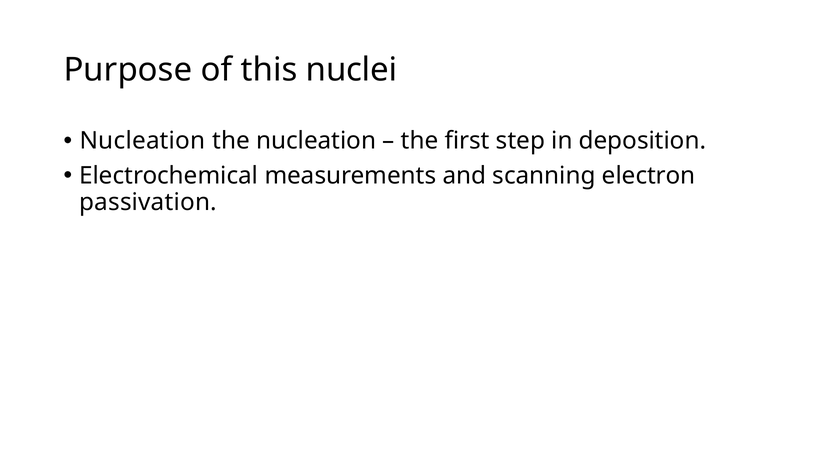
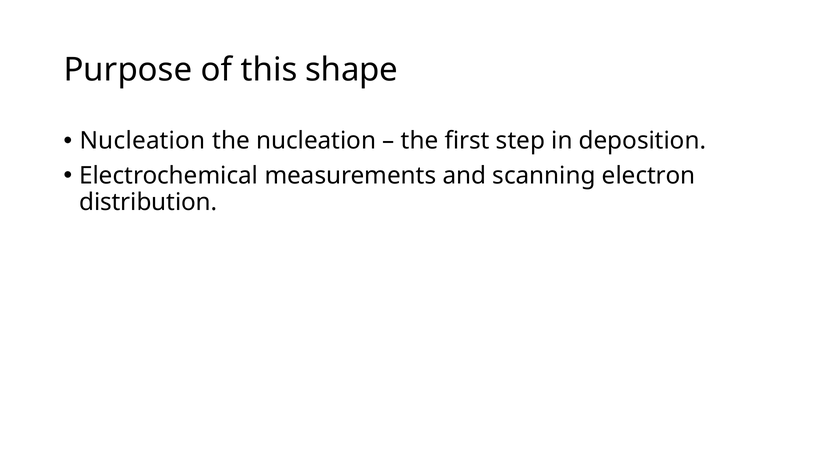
nuclei: nuclei -> shape
passivation: passivation -> distribution
